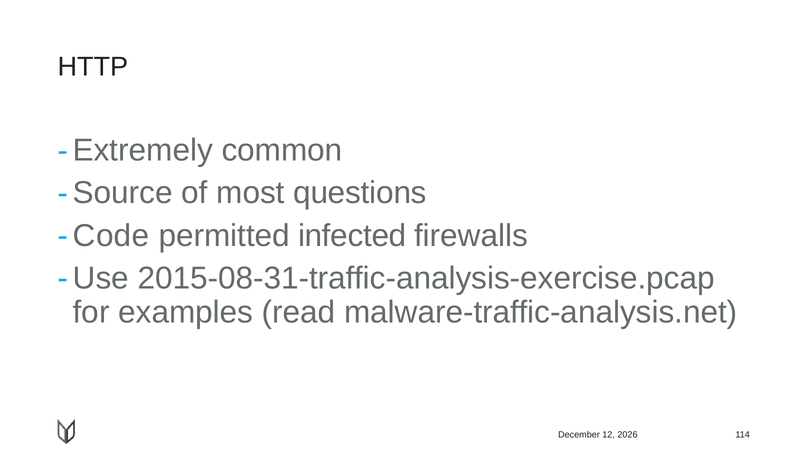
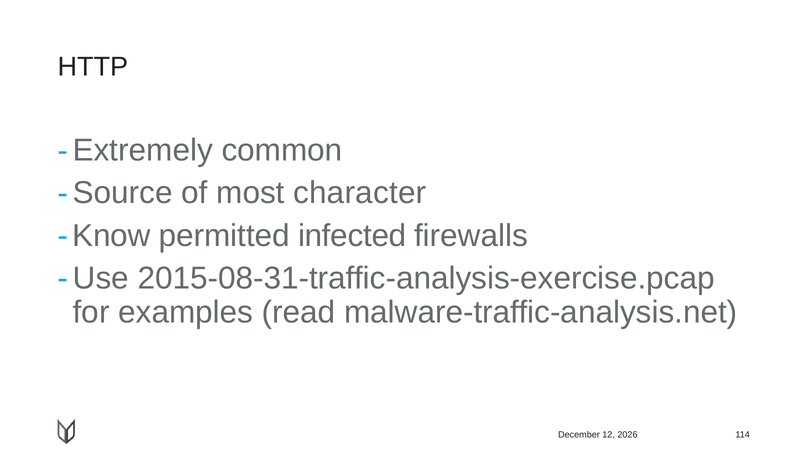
questions: questions -> character
Code: Code -> Know
